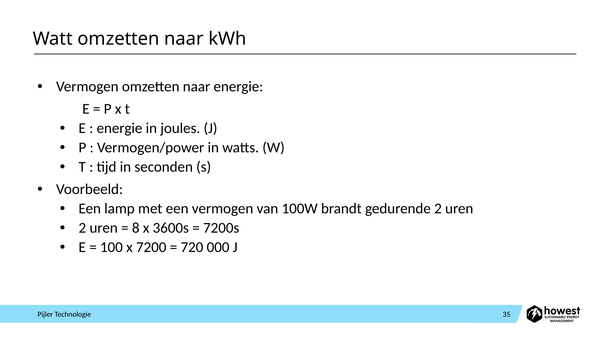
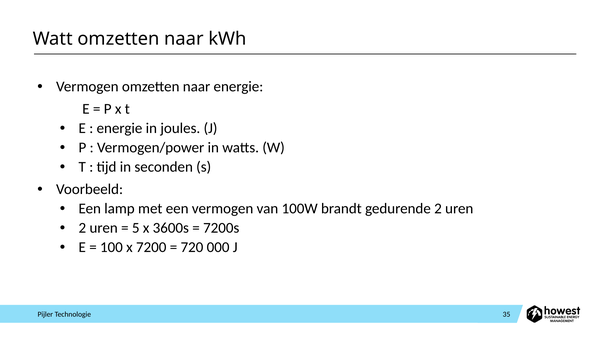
8: 8 -> 5
